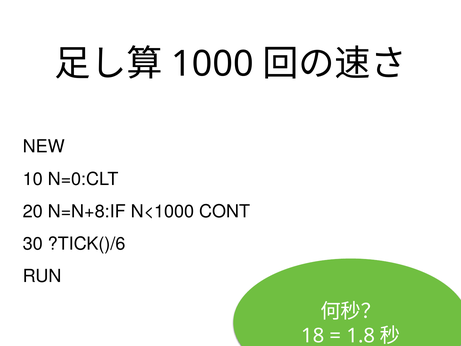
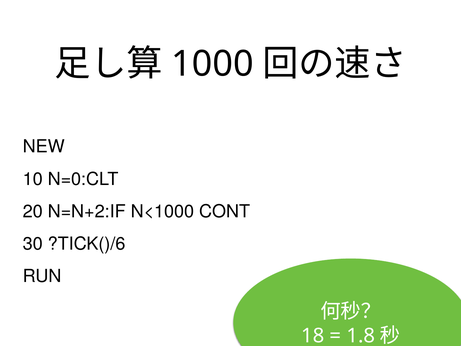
N=N+8:IF: N=N+8:IF -> N=N+2:IF
